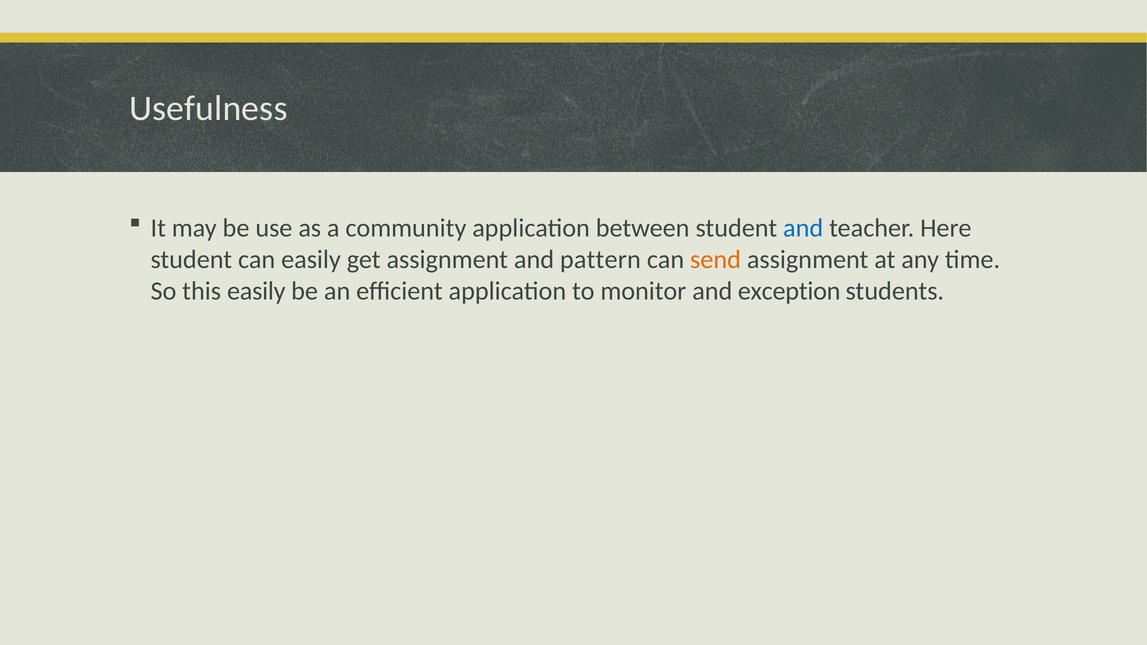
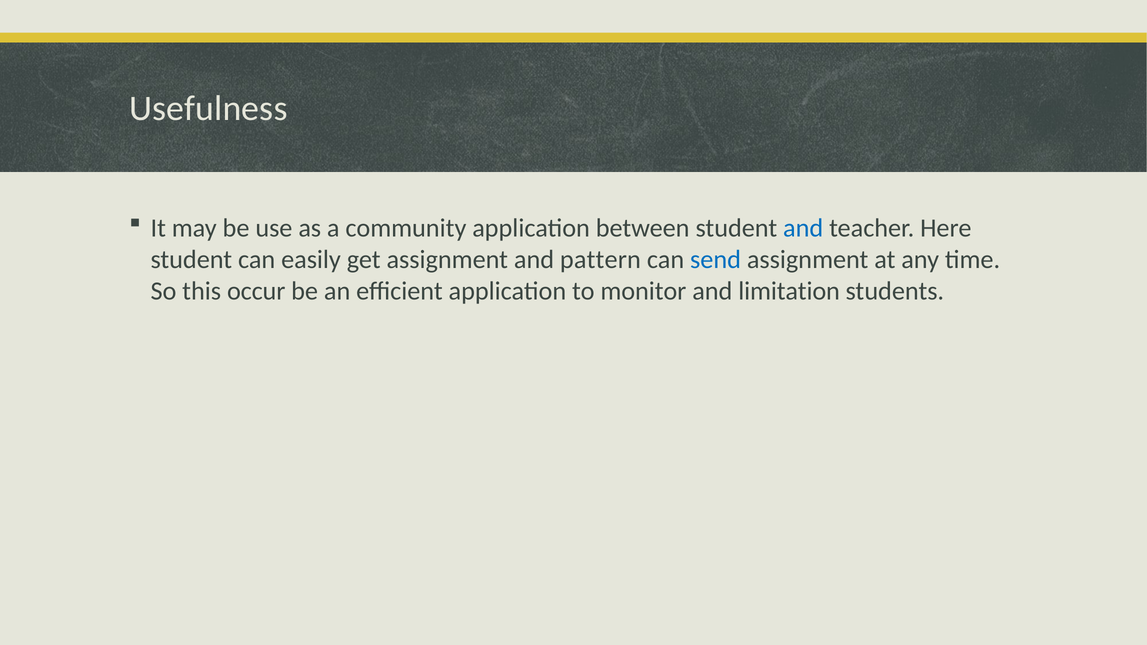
send colour: orange -> blue
this easily: easily -> occur
exception: exception -> limitation
